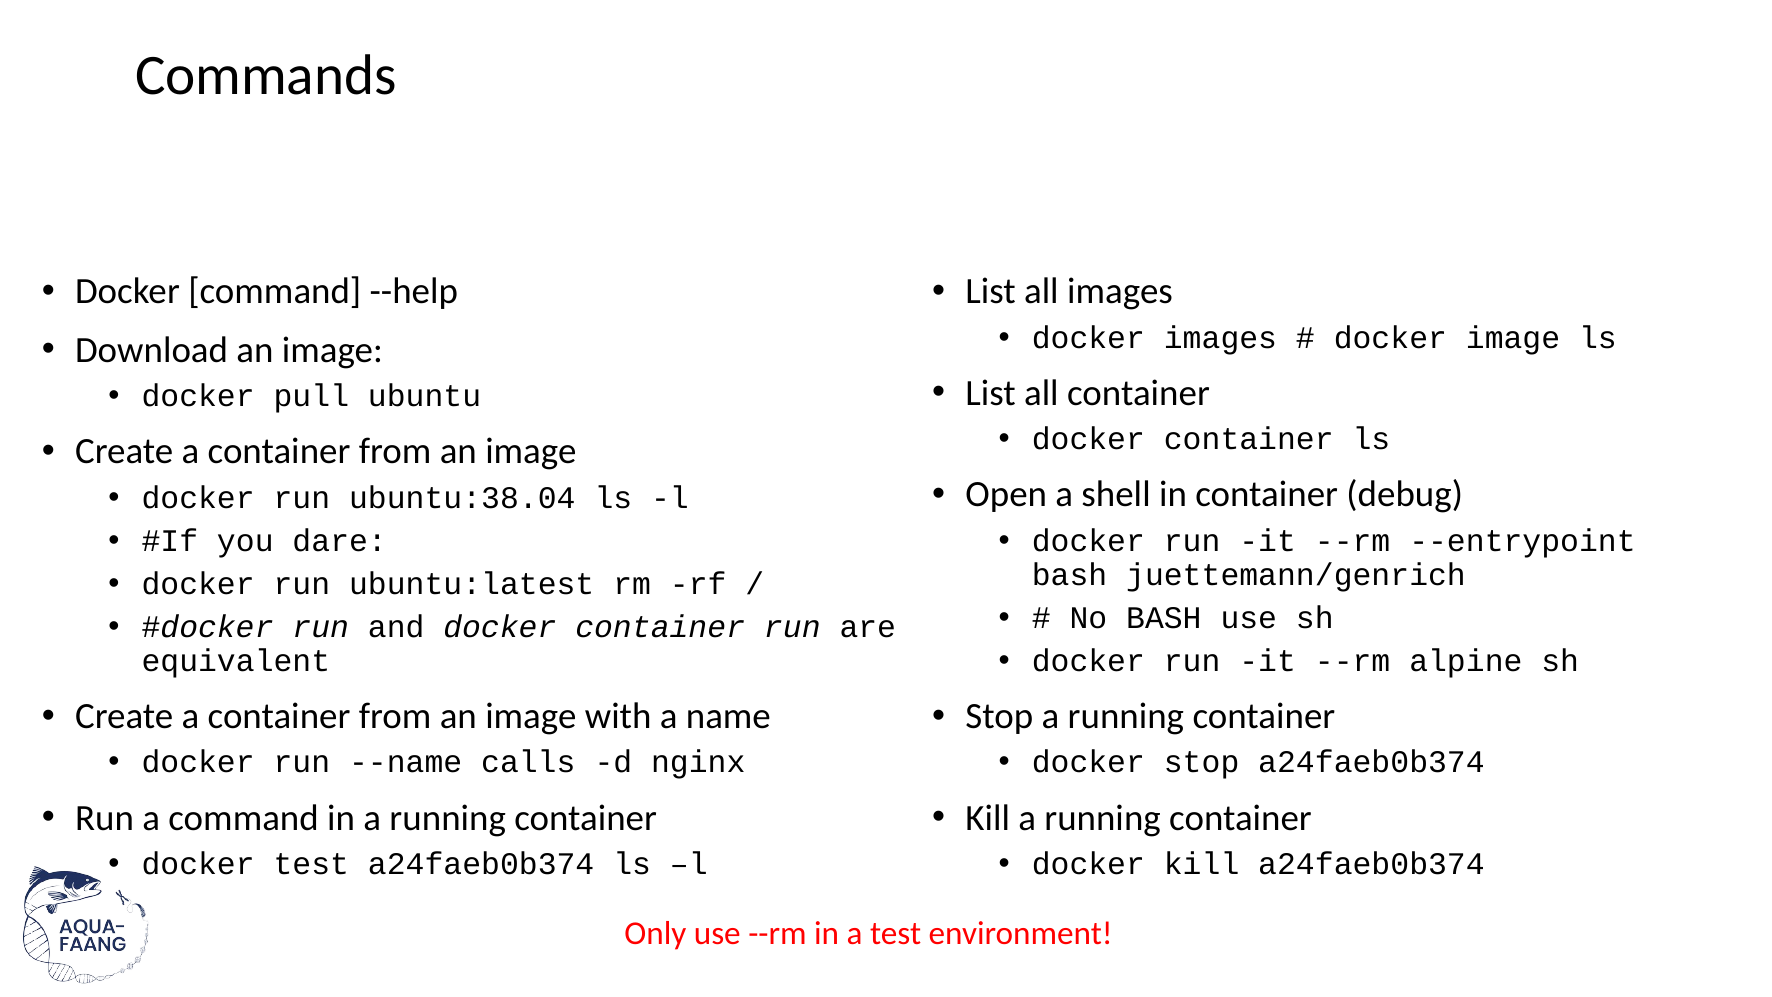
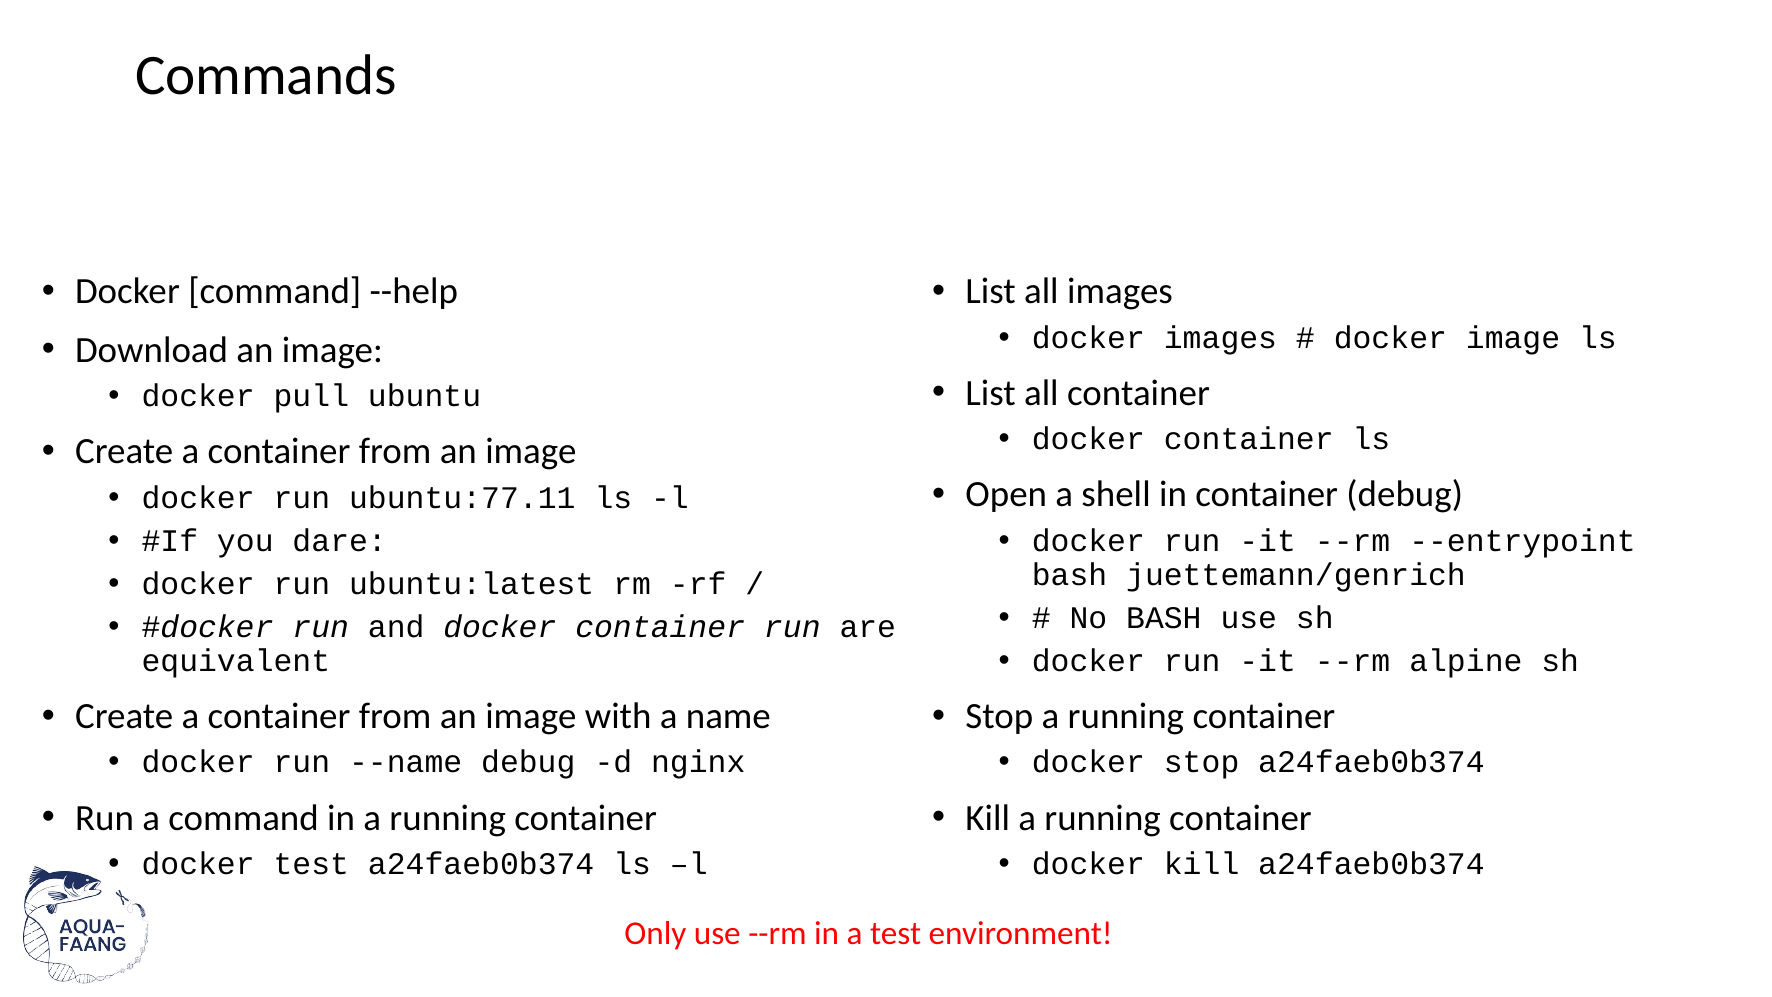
ubuntu:38.04: ubuntu:38.04 -> ubuntu:77.11
--name calls: calls -> debug
